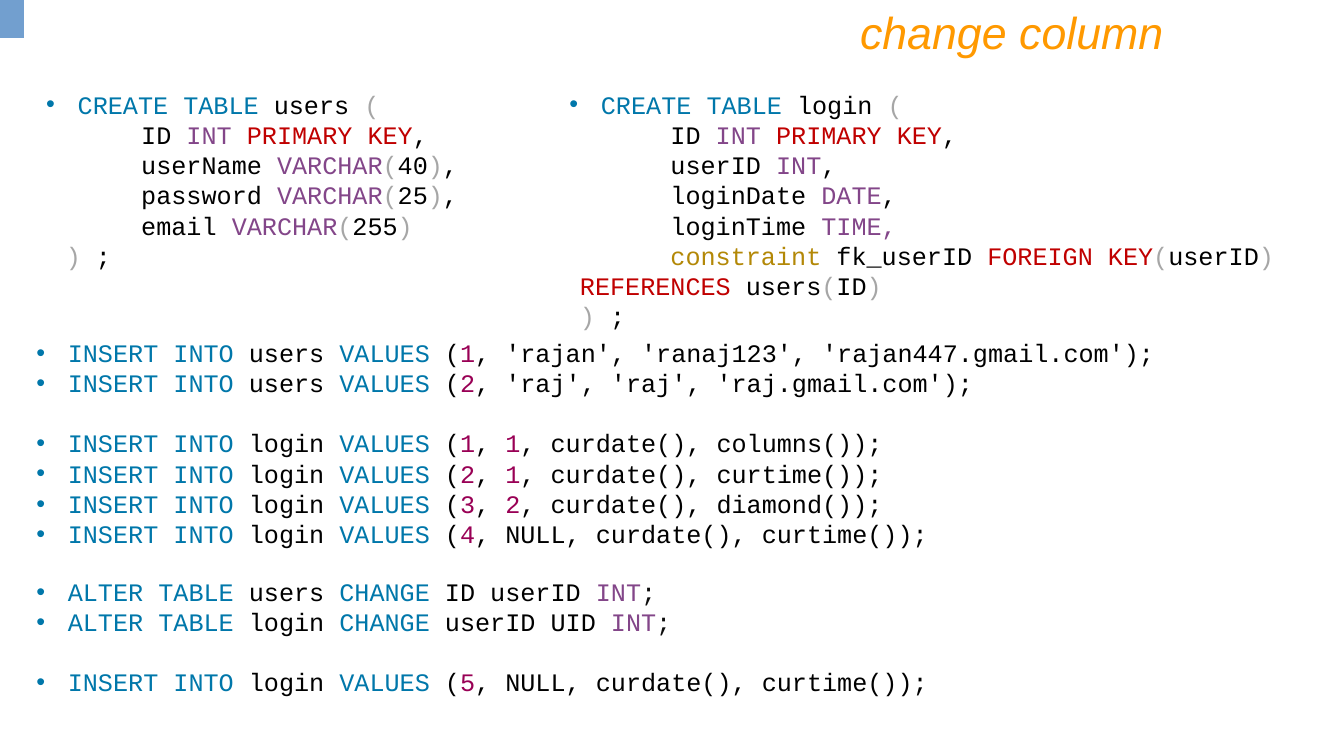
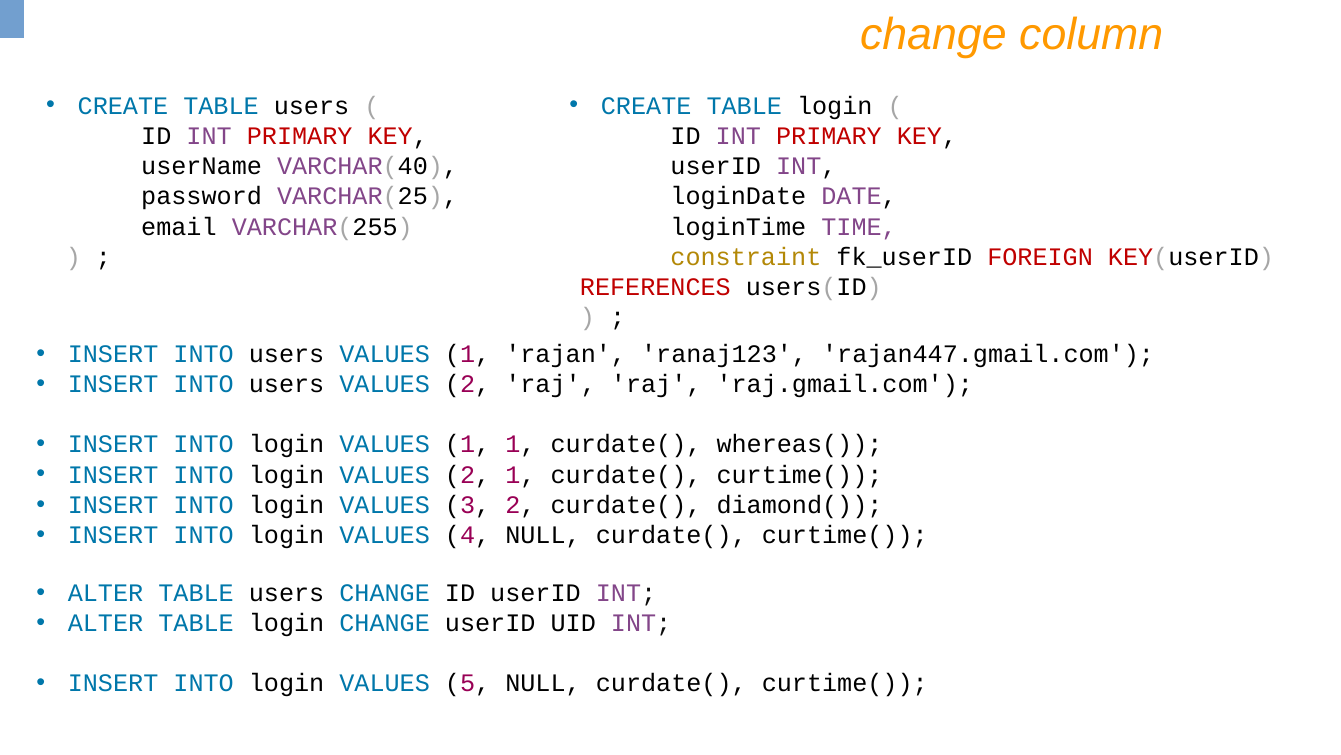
columns(: columns( -> whereas(
